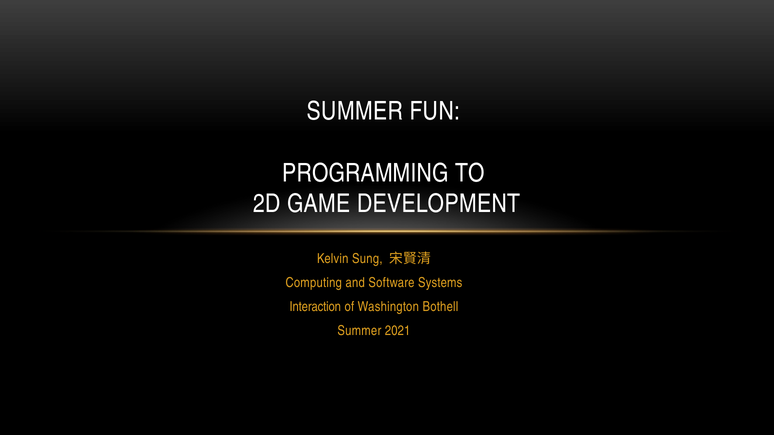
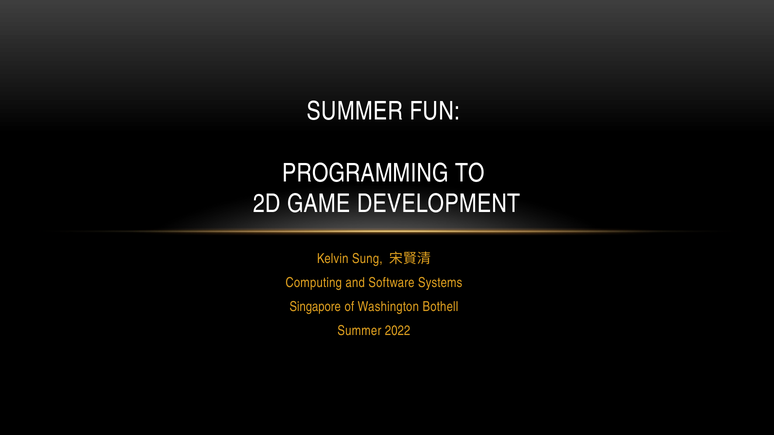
Interaction: Interaction -> Singapore
2021: 2021 -> 2022
